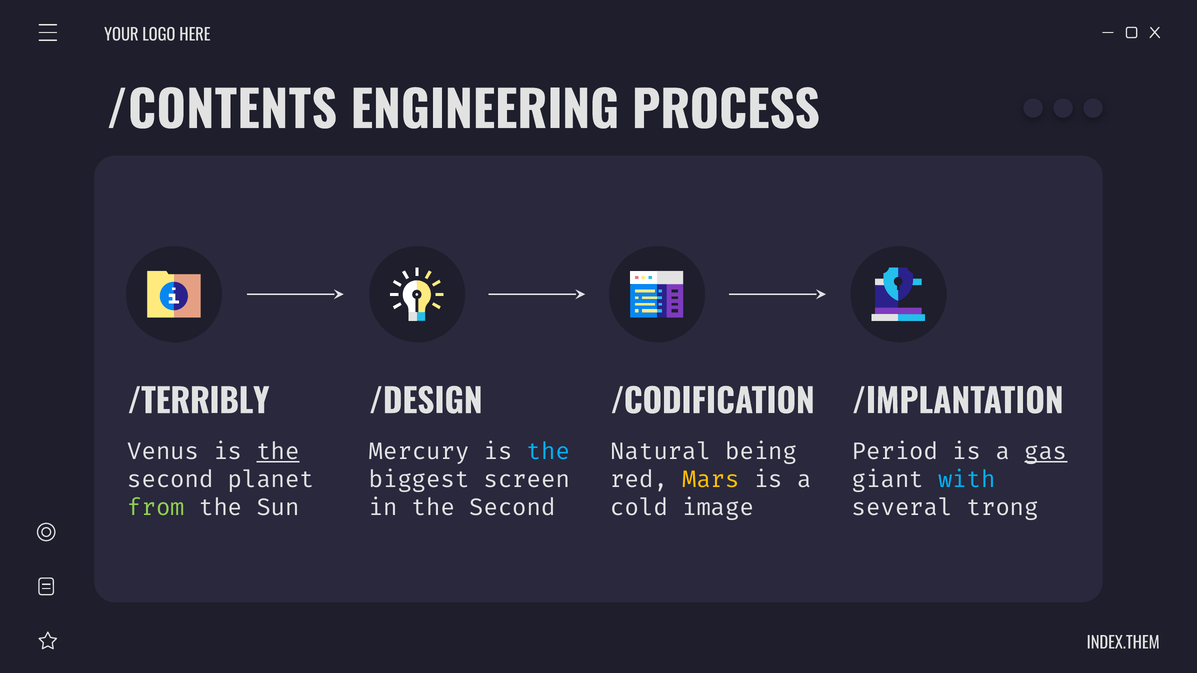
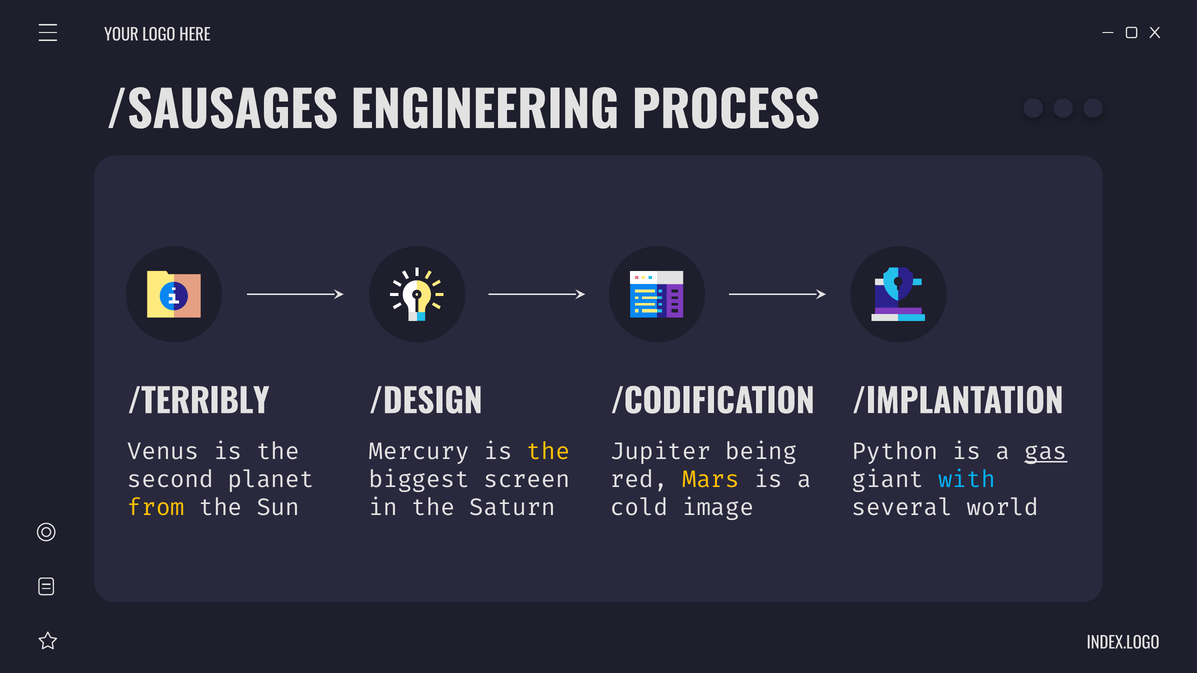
/CONTENTS: /CONTENTS -> /SAUSAGES
the at (278, 452) underline: present -> none
the at (548, 452) colour: light blue -> yellow
Natural: Natural -> Jupiter
Period: Period -> Python
from colour: light green -> yellow
in the Second: Second -> Saturn
trong: trong -> world
INDEX.THEM: INDEX.THEM -> INDEX.LOGO
